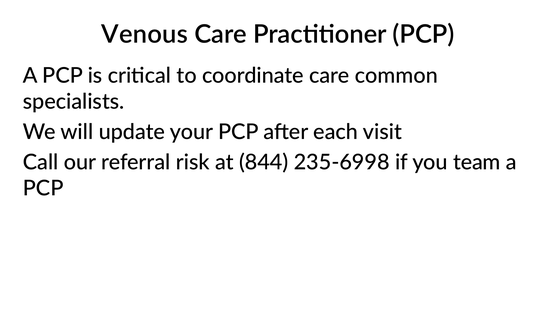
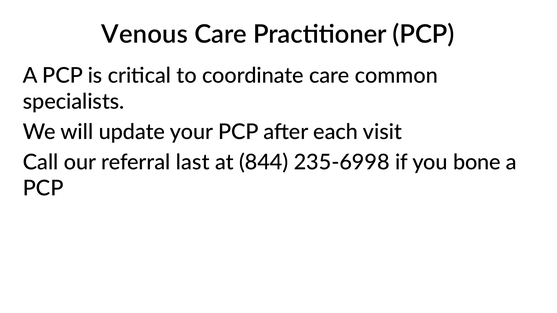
risk: risk -> last
team: team -> bone
